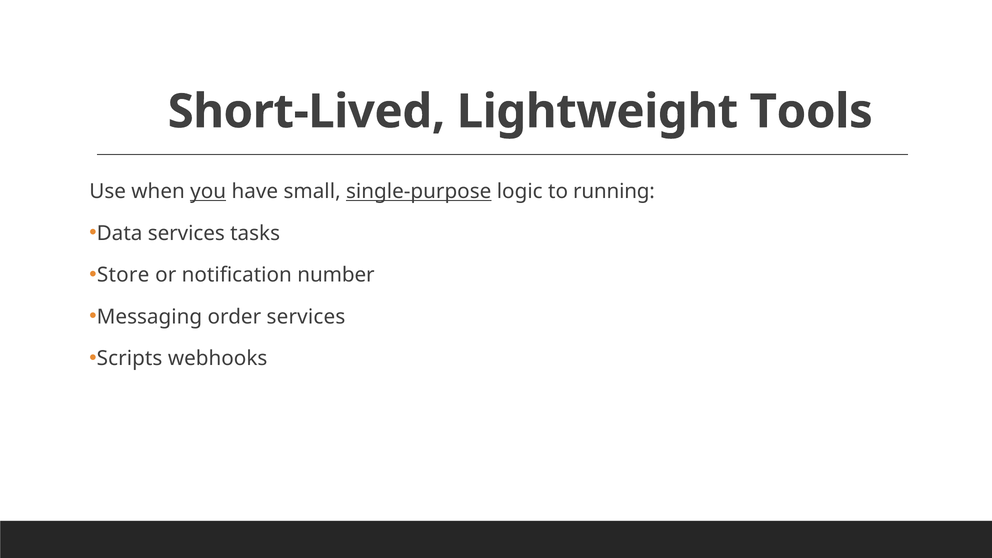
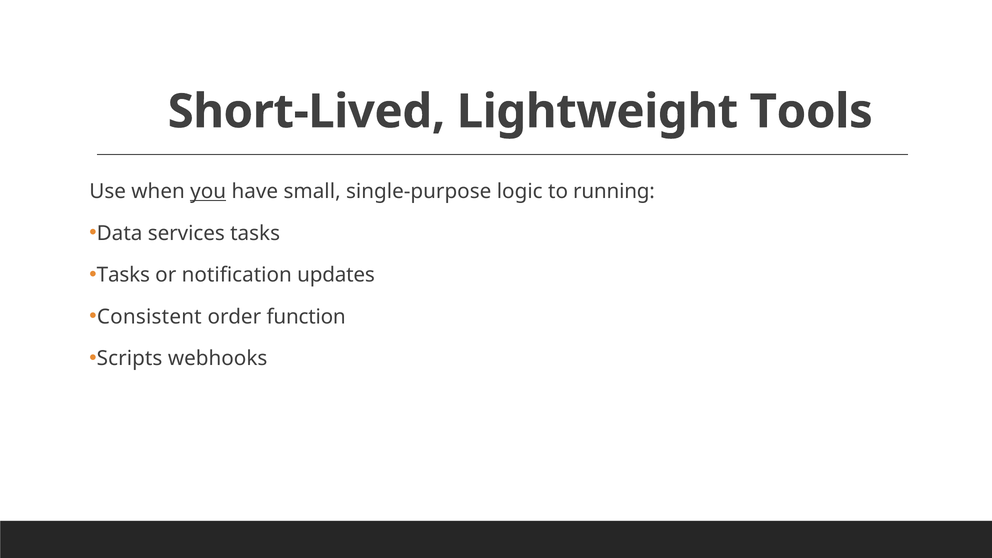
single-purpose underline: present -> none
Store at (123, 275): Store -> Tasks
number: number -> updates
Messaging: Messaging -> Consistent
order services: services -> function
